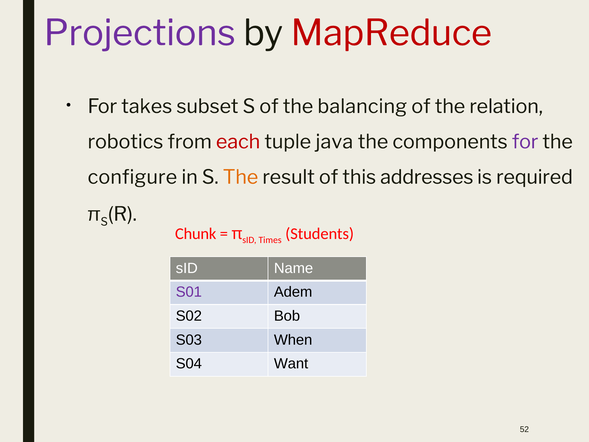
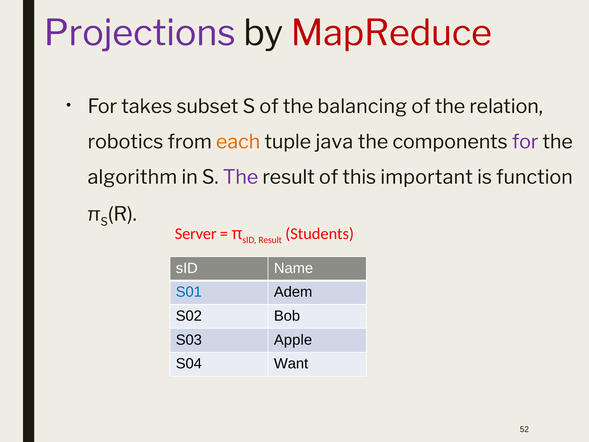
each colour: red -> orange
configure: configure -> algorithm
The at (240, 177) colour: orange -> purple
addresses: addresses -> important
required: required -> function
Chunk: Chunk -> Server
sID Times: Times -> Result
S01 colour: purple -> blue
When: When -> Apple
